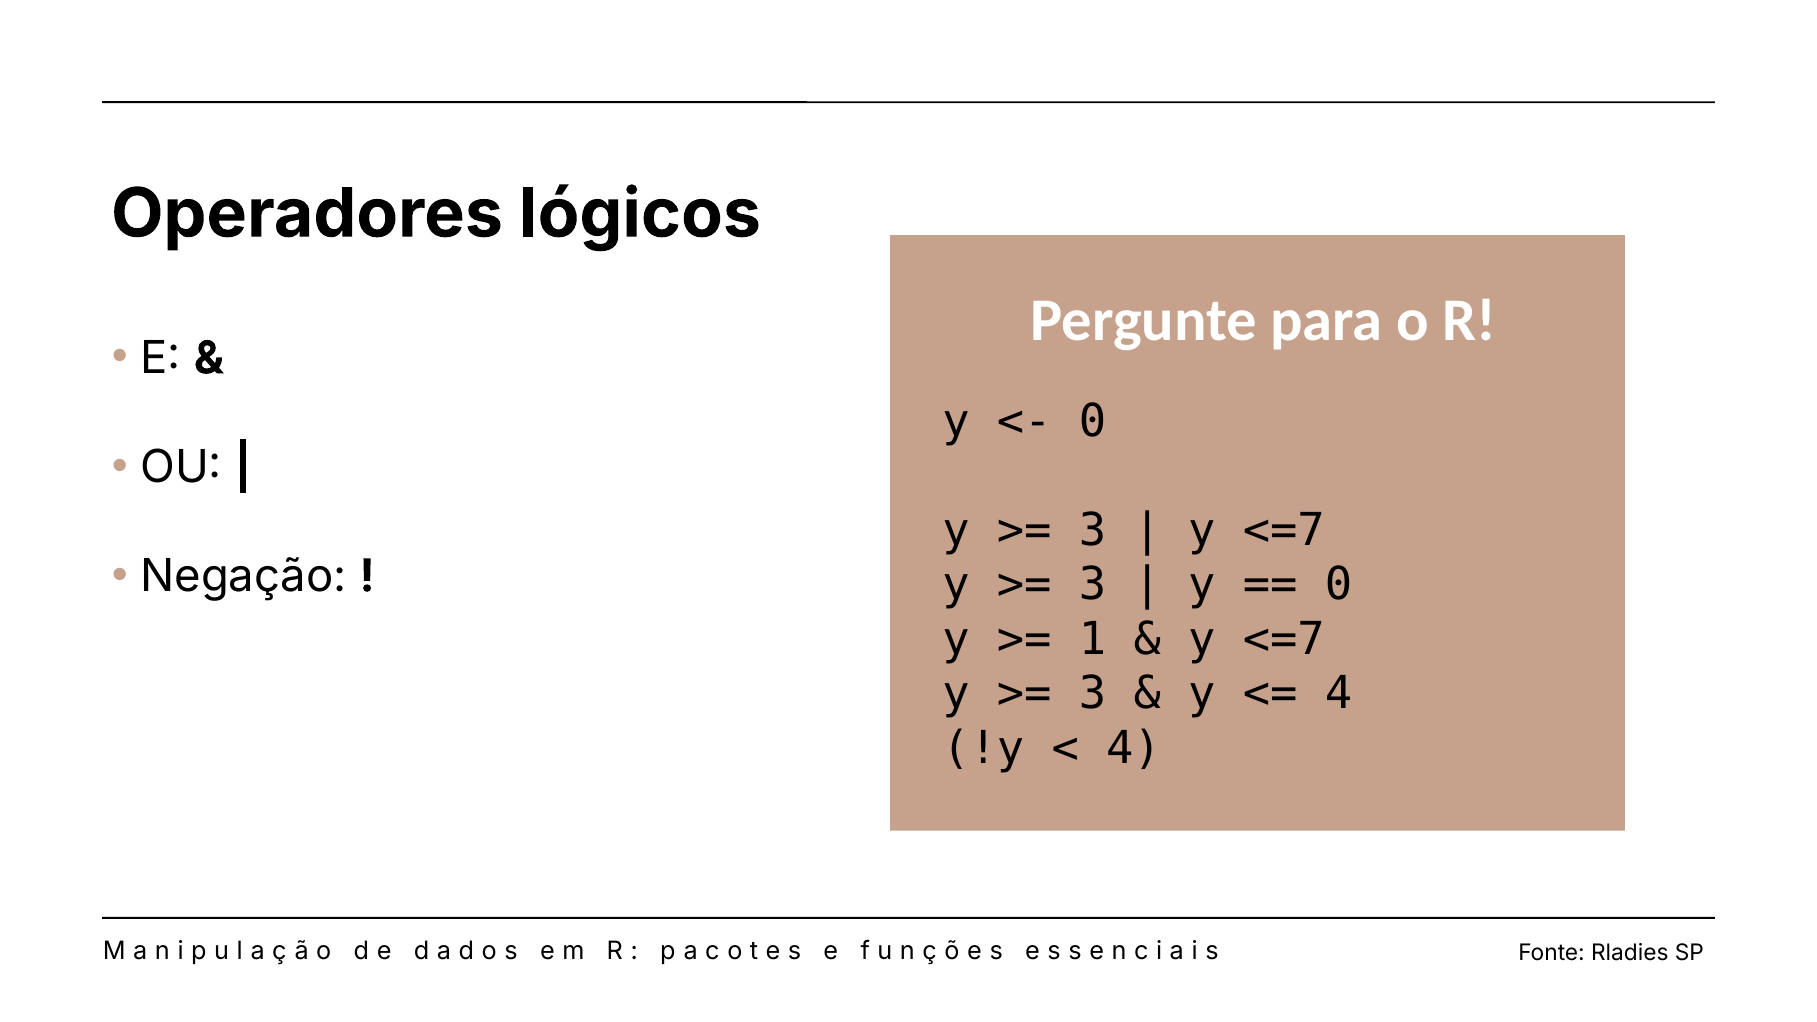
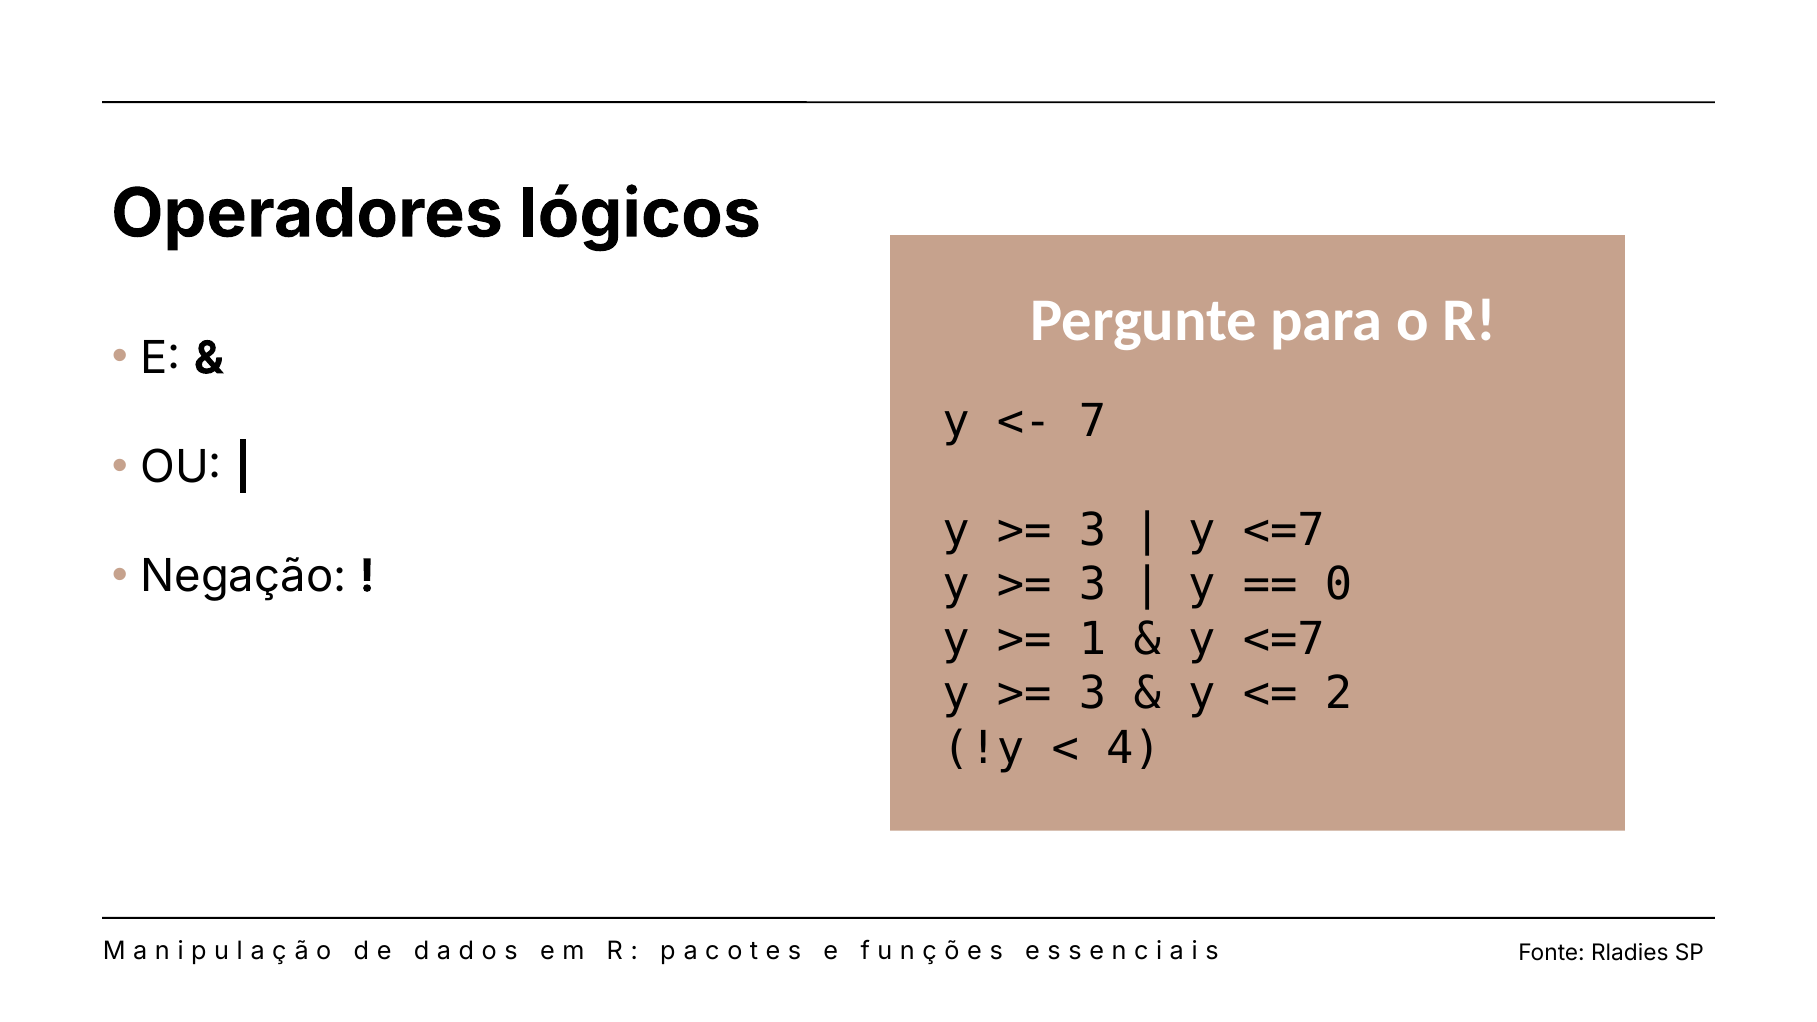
0 at (1093, 421): 0 -> 7
4 at (1338, 694): 4 -> 2
